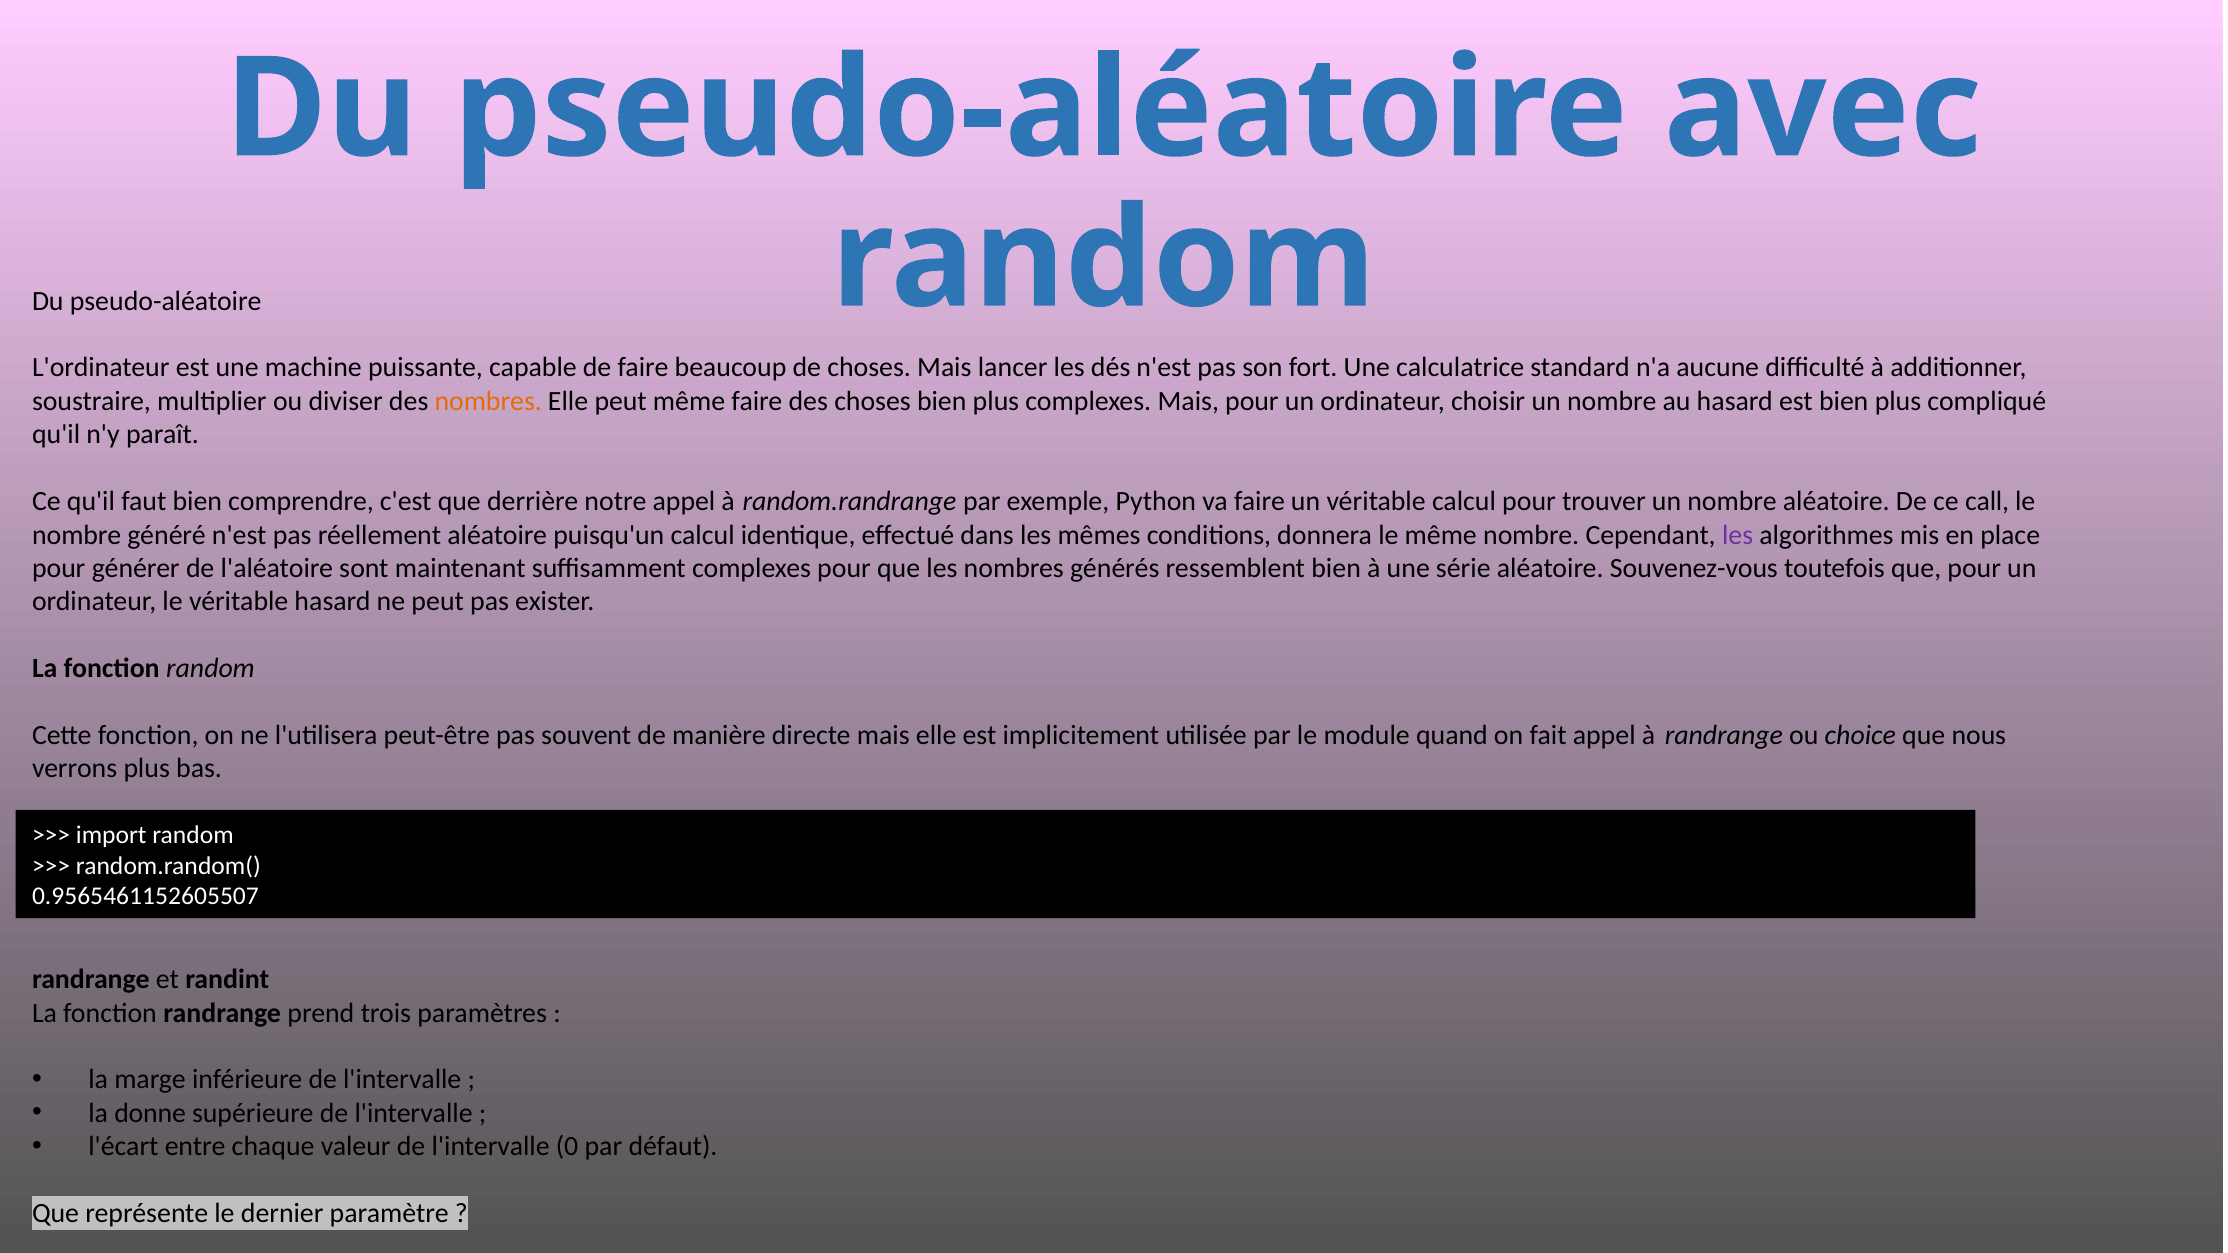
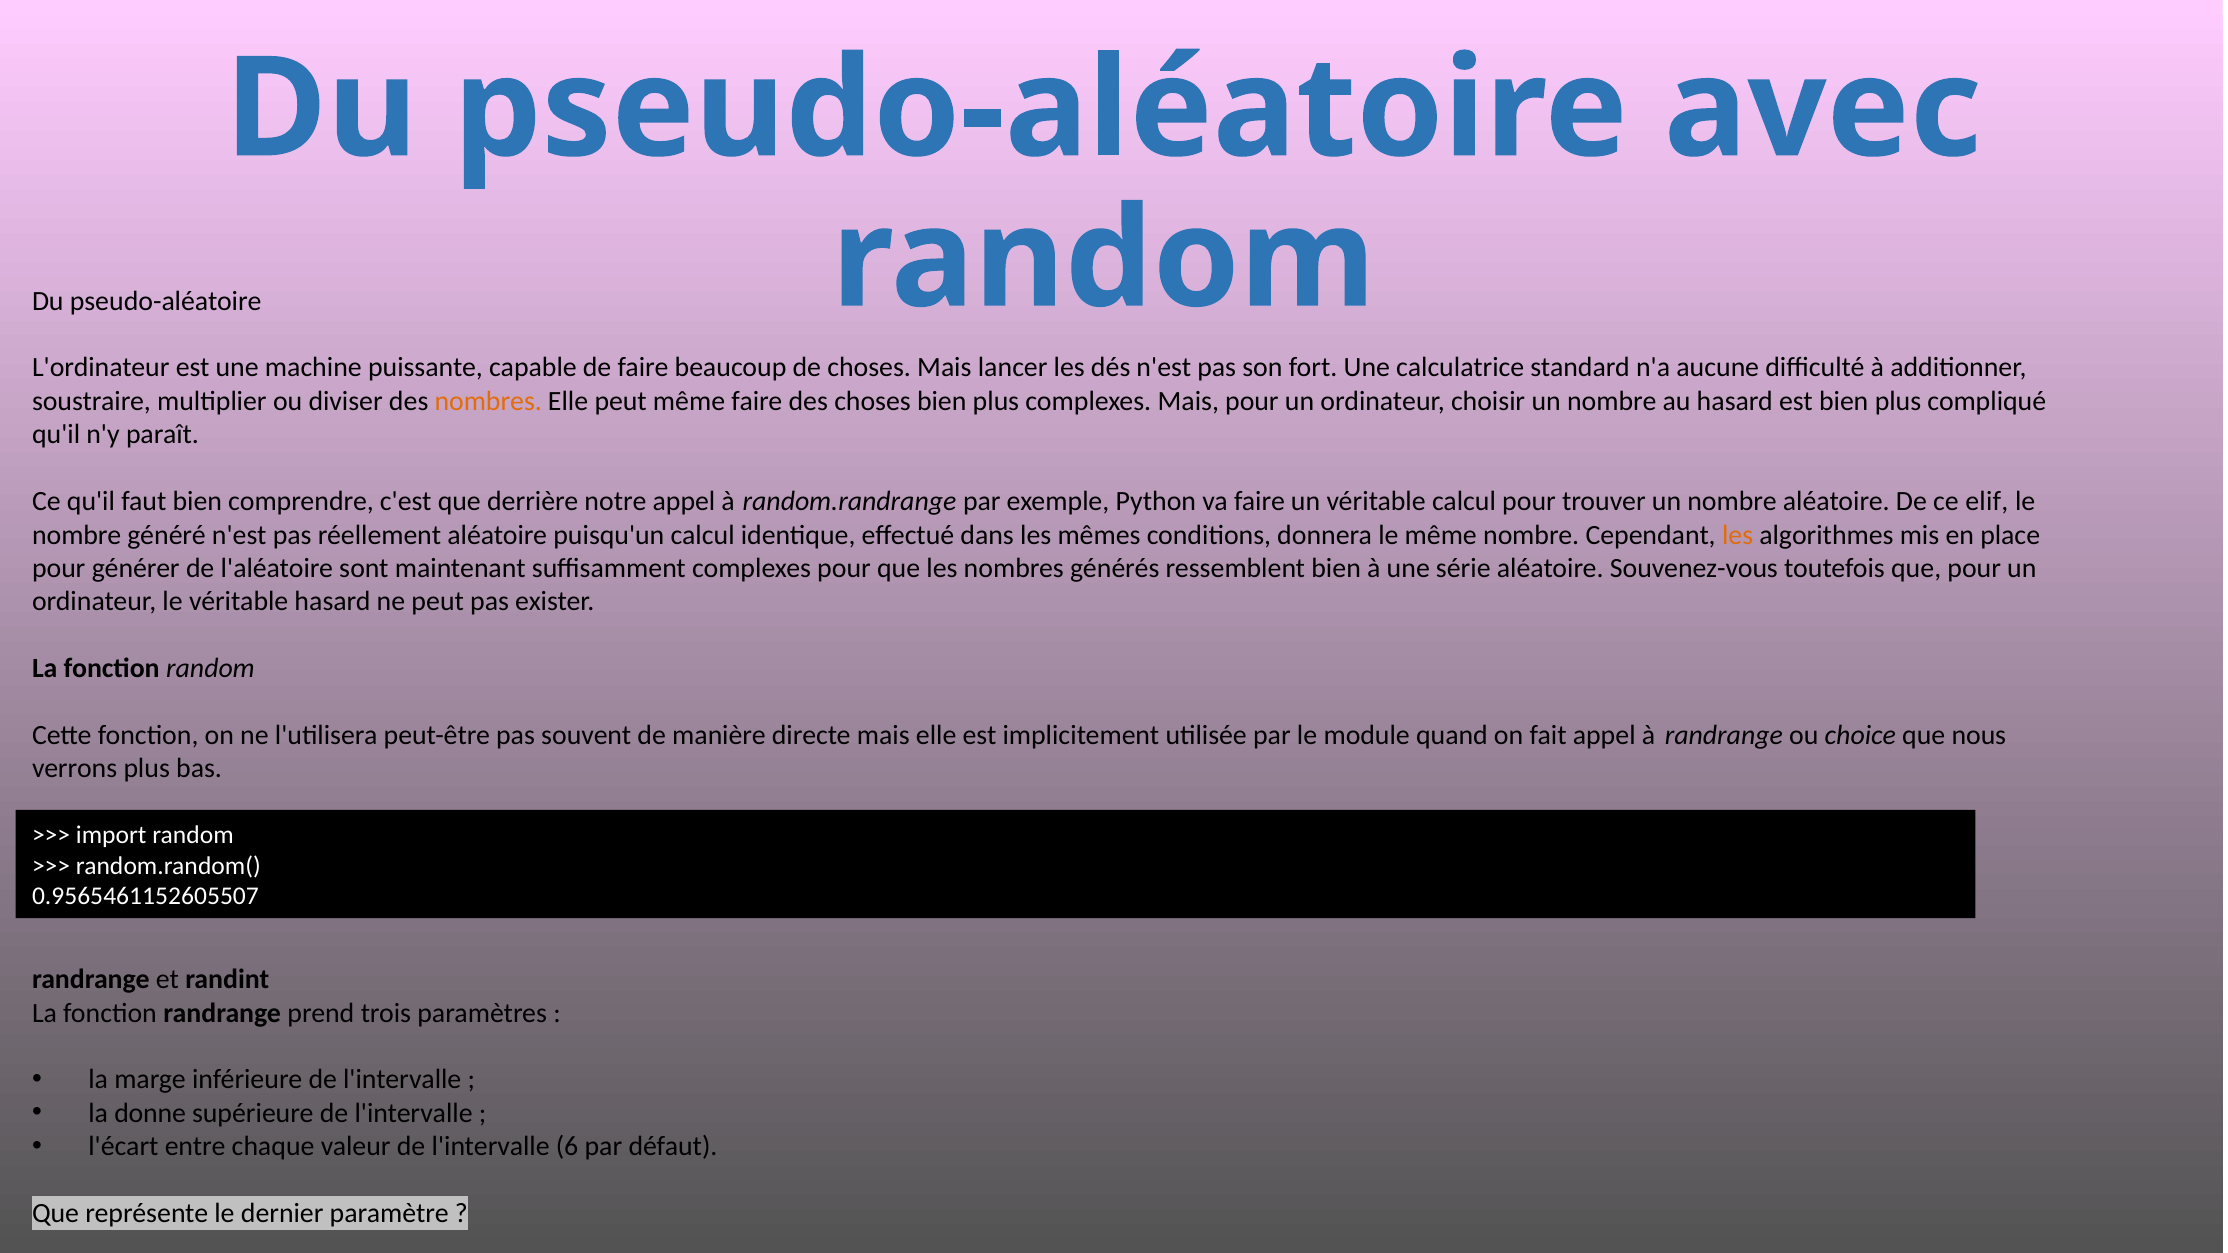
call: call -> elif
les at (1738, 535) colour: purple -> orange
l'intervalle 0: 0 -> 6
